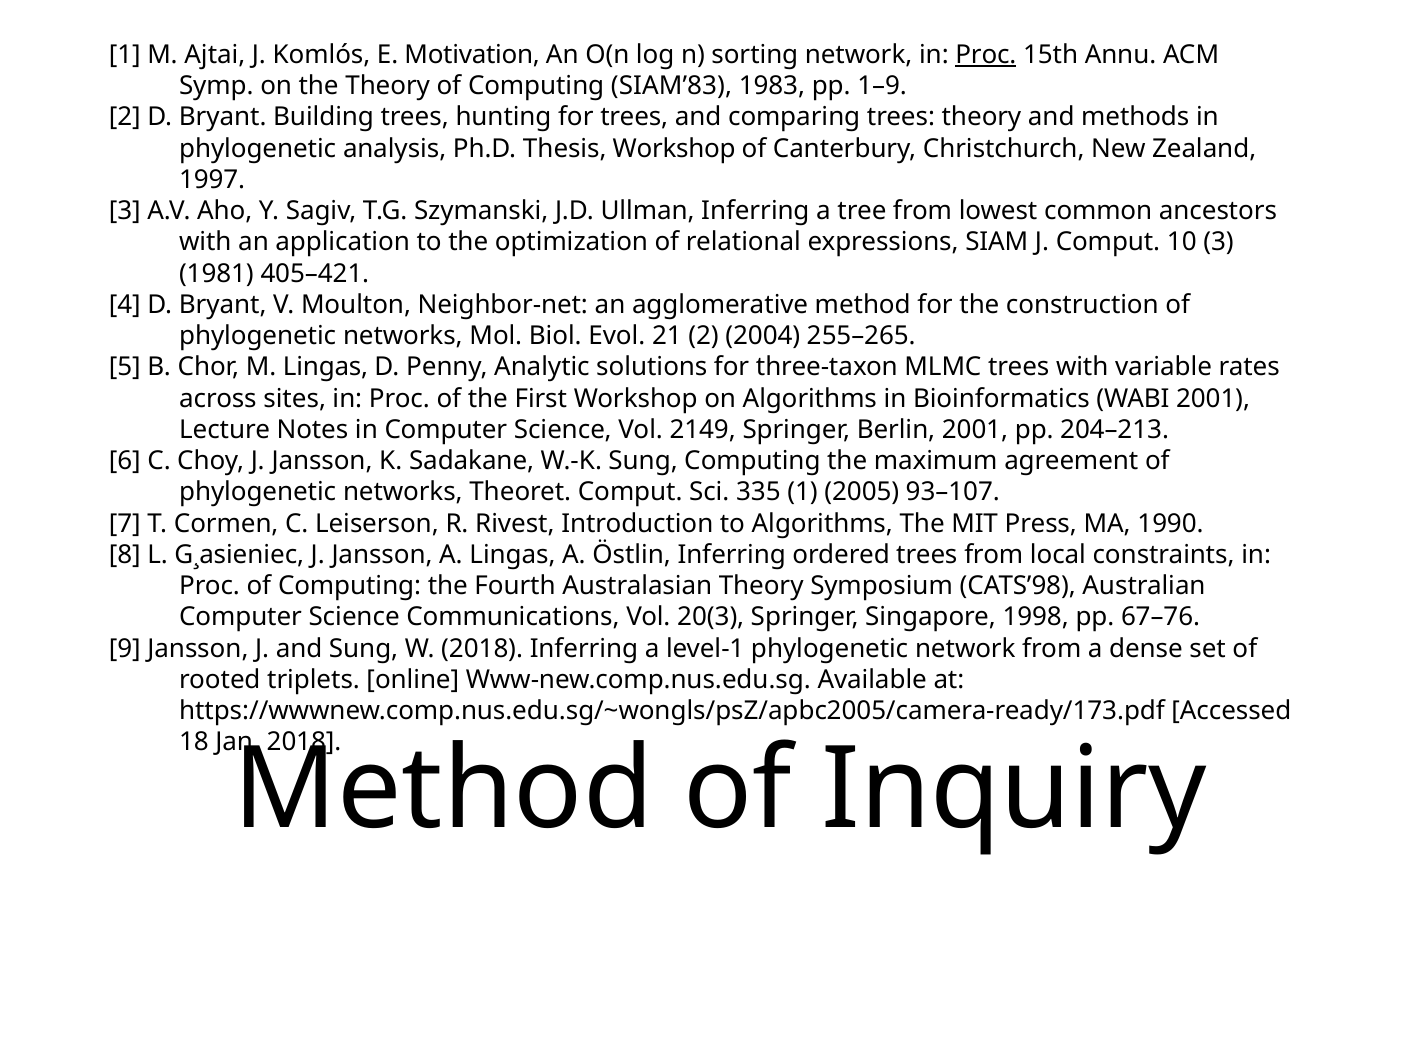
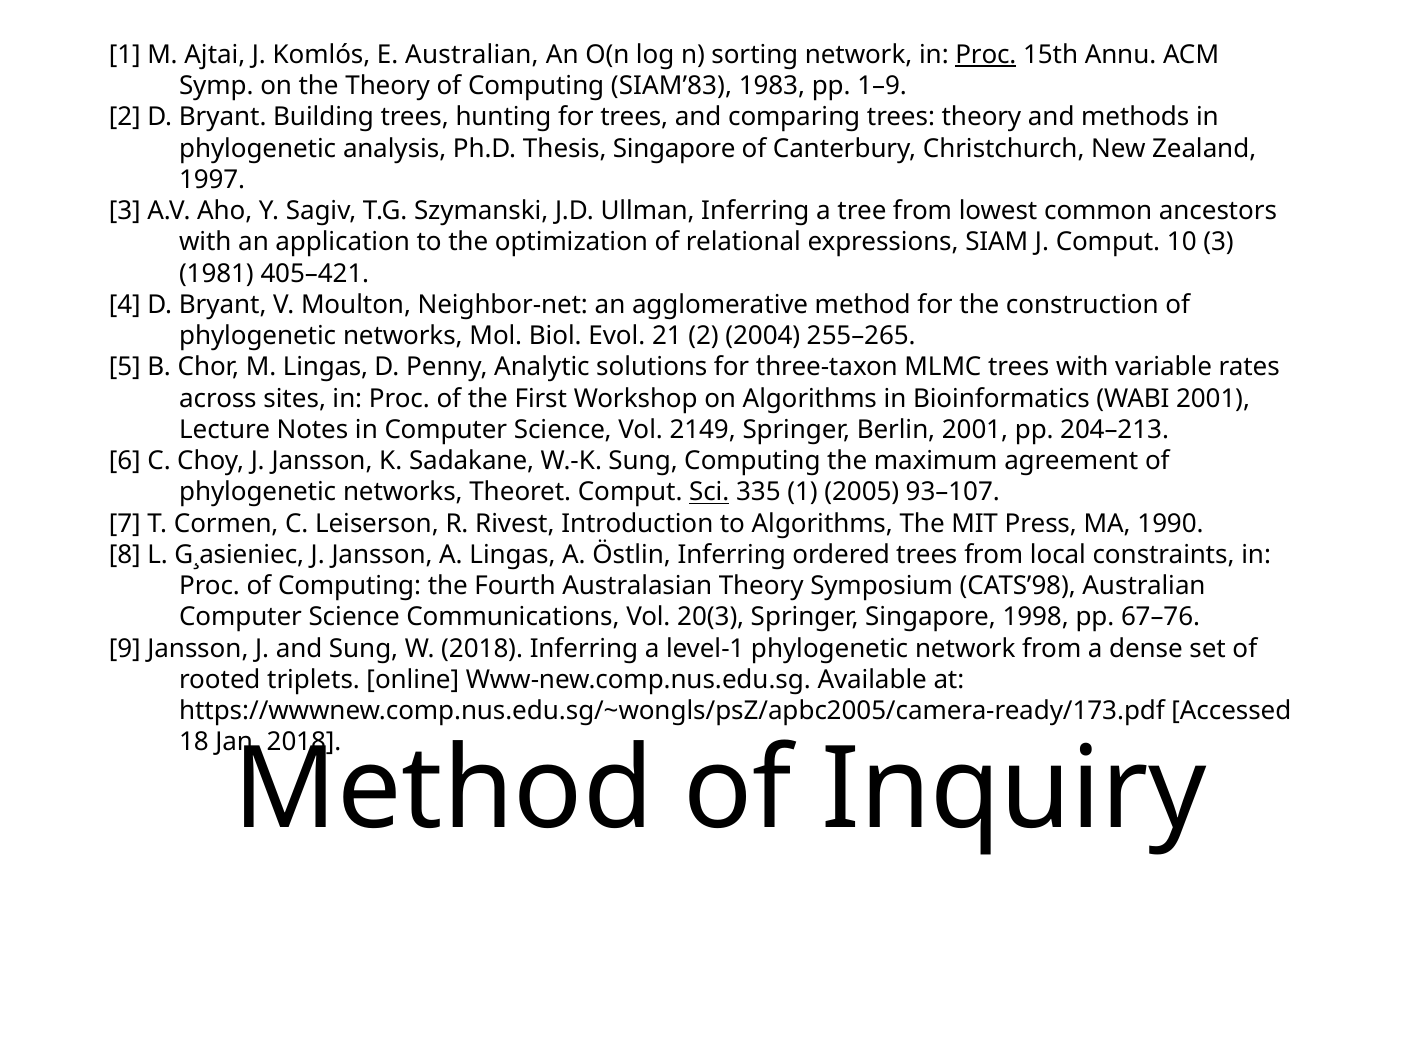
E Motivation: Motivation -> Australian
Thesis Workshop: Workshop -> Singapore
Sci underline: none -> present
